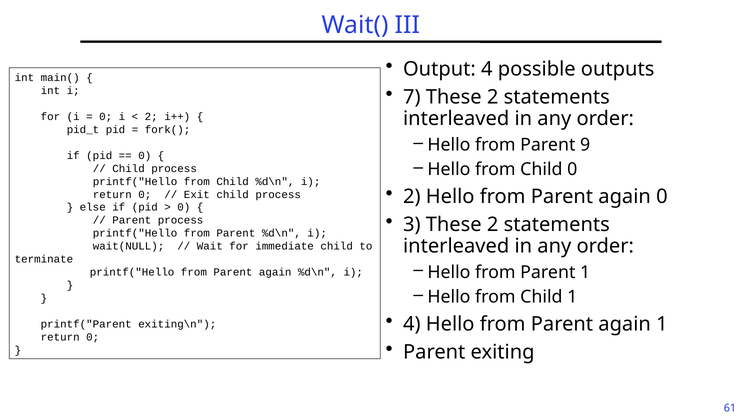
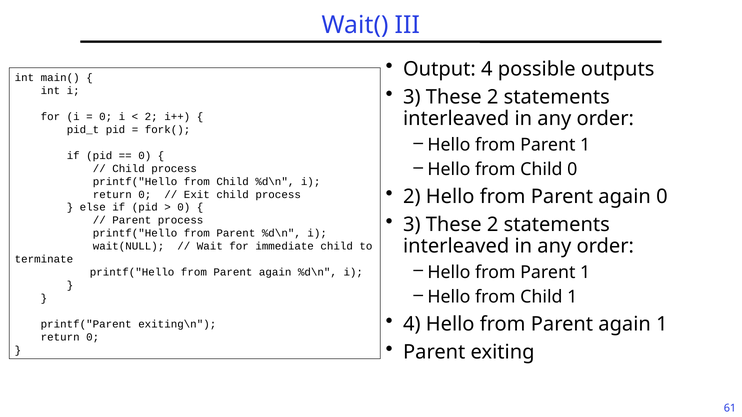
7 at (412, 97): 7 -> 3
9 at (585, 145): 9 -> 1
